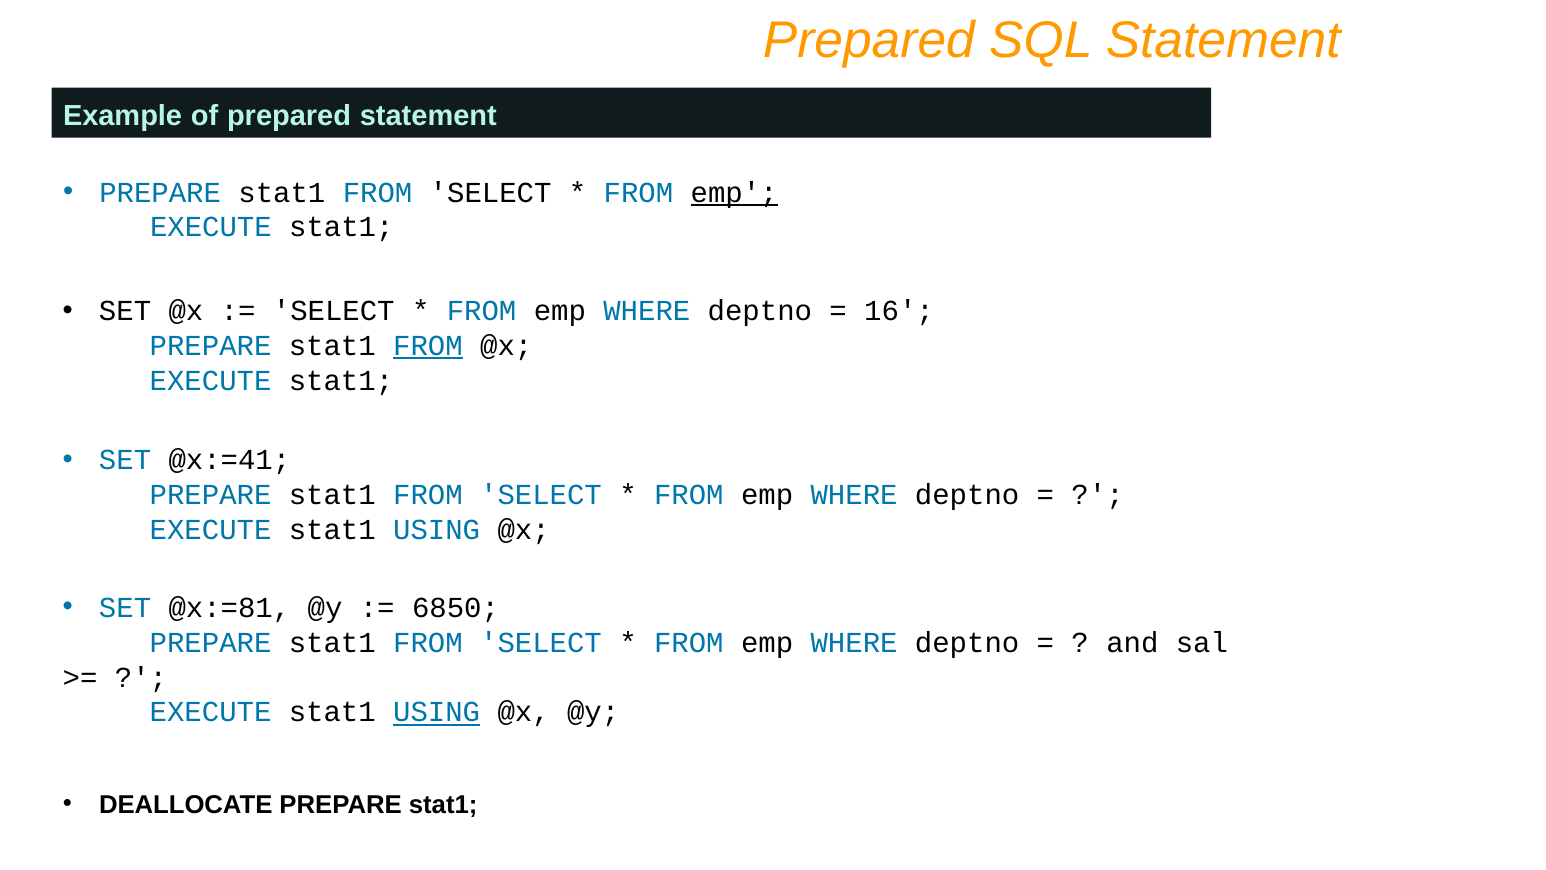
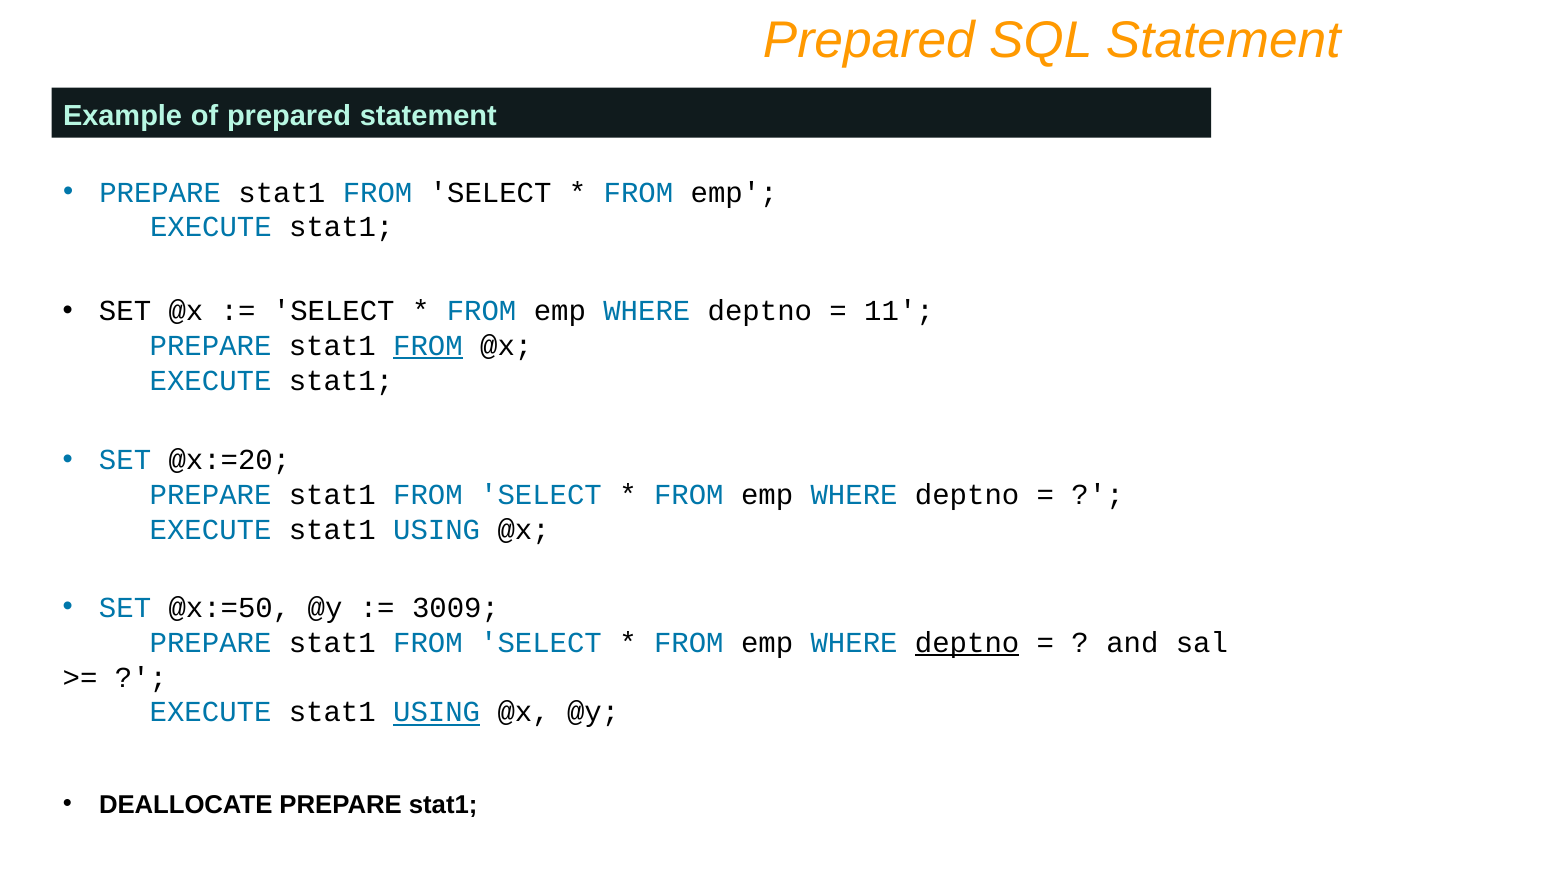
emp at (734, 192) underline: present -> none
16: 16 -> 11
@x:=41: @x:=41 -> @x:=20
@x:=81: @x:=81 -> @x:=50
6850: 6850 -> 3009
deptno at (967, 642) underline: none -> present
